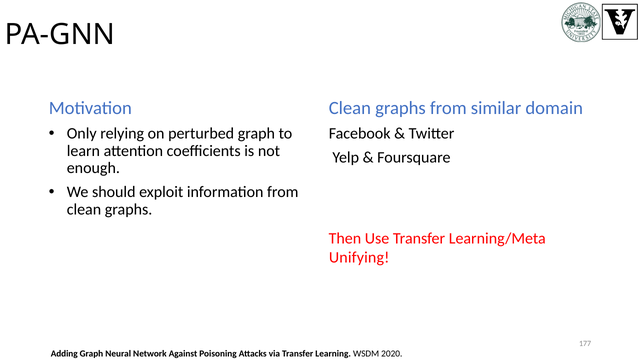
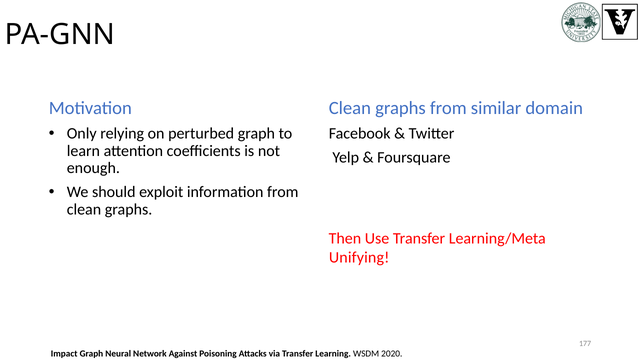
Adding: Adding -> Impact
